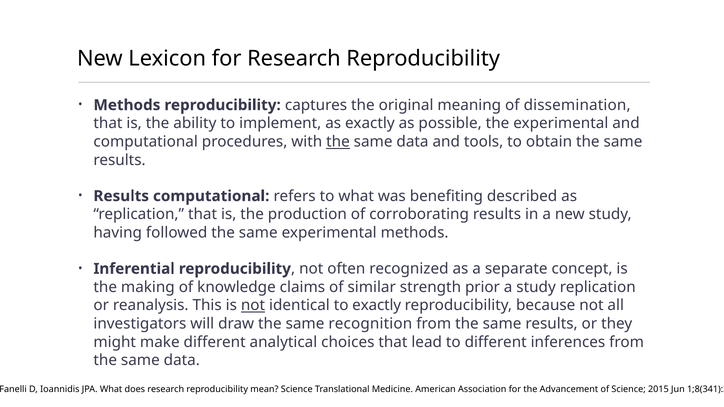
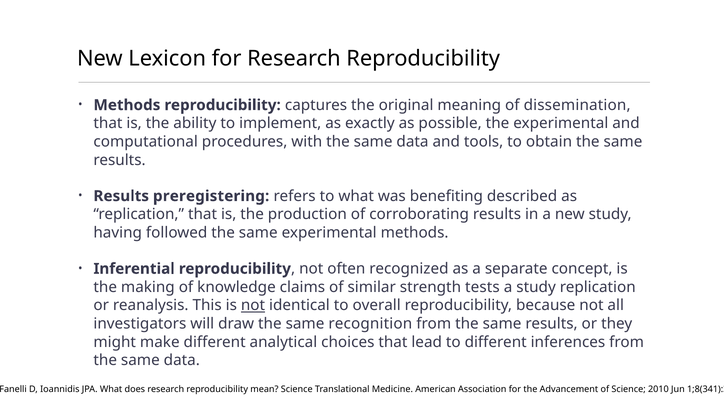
the at (338, 142) underline: present -> none
Results computational: computational -> preregistering
prior: prior -> tests
to exactly: exactly -> overall
2015: 2015 -> 2010
